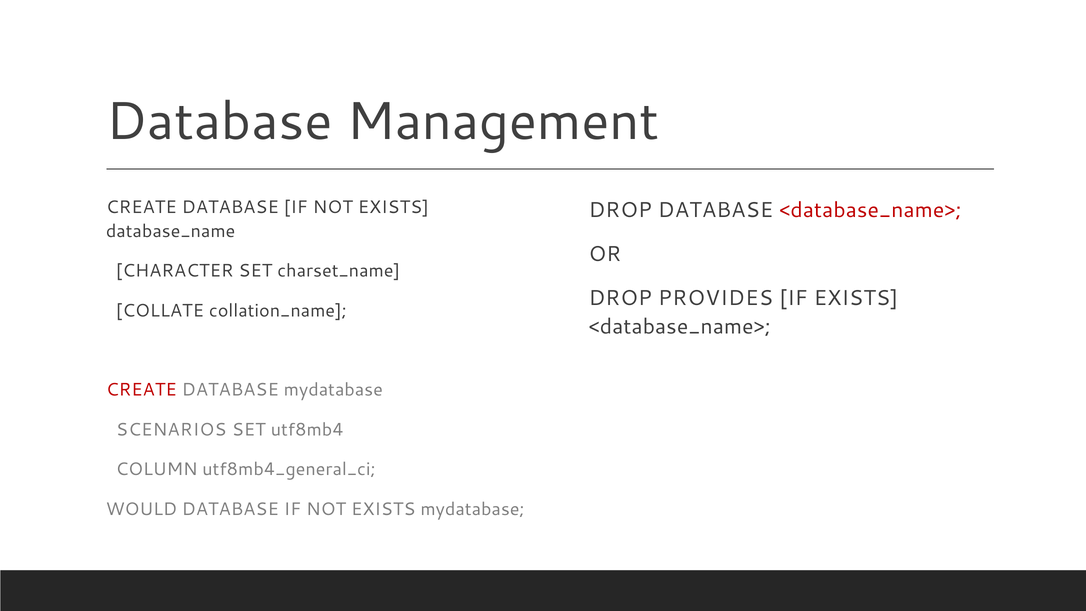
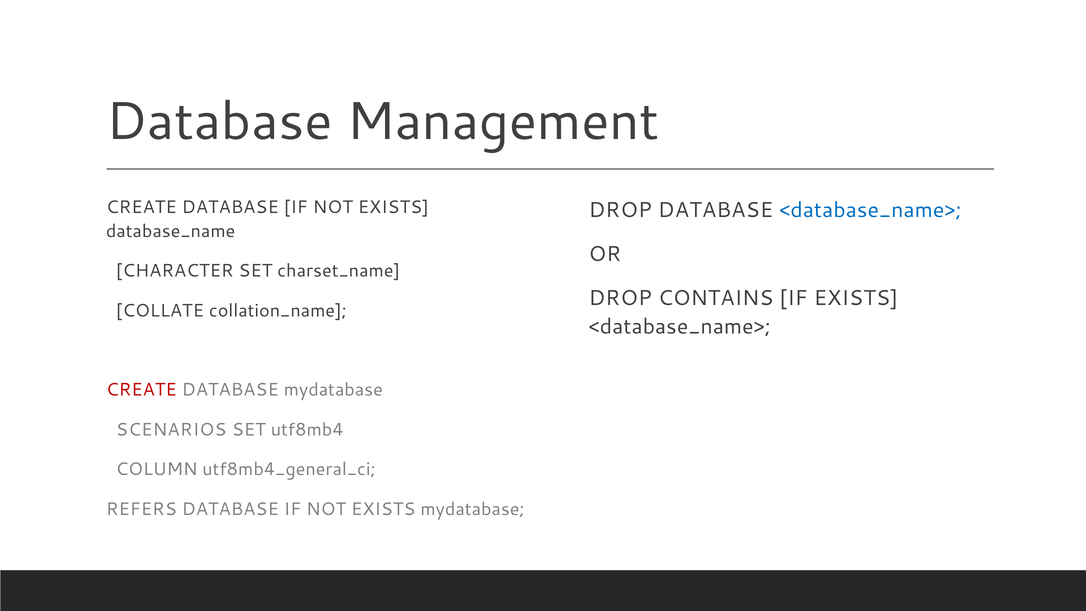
<database_name> at (870, 210) colour: red -> blue
PROVIDES: PROVIDES -> CONTAINS
WOULD: WOULD -> REFERS
